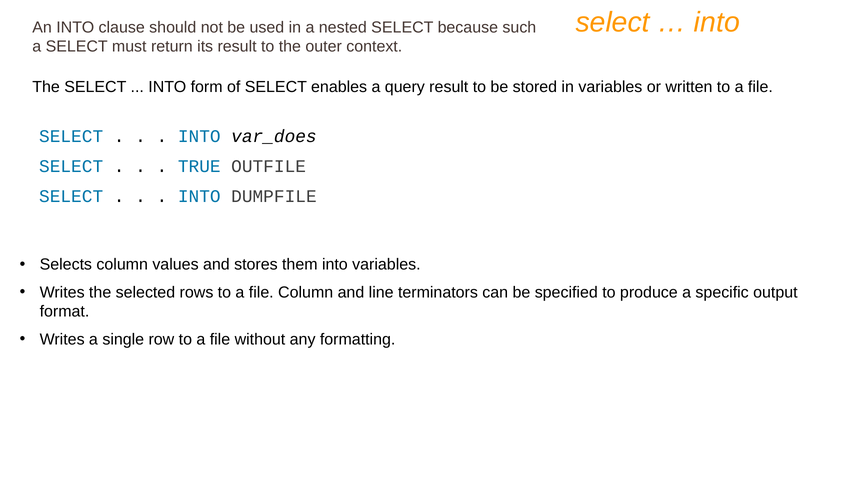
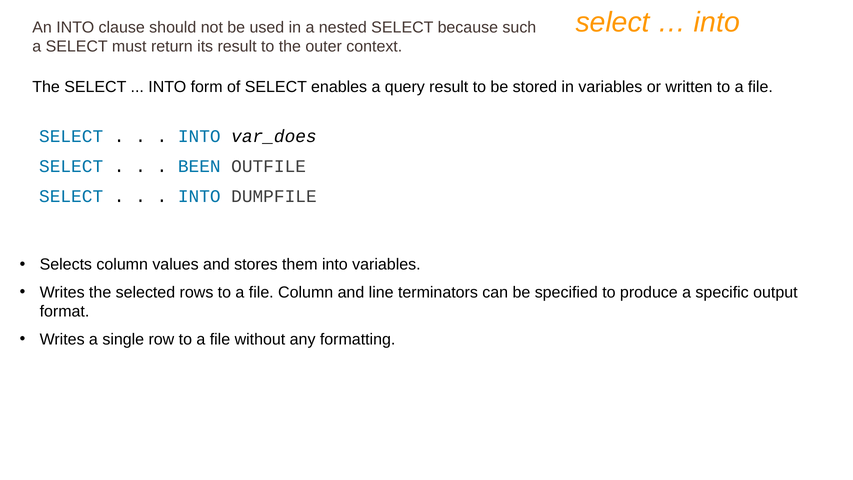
TRUE: TRUE -> BEEN
